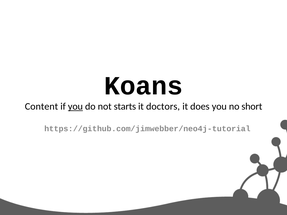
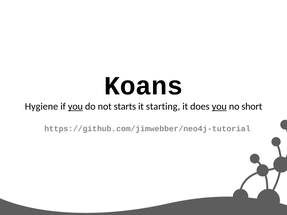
Content: Content -> Hygiene
doctors: doctors -> starting
you at (219, 107) underline: none -> present
